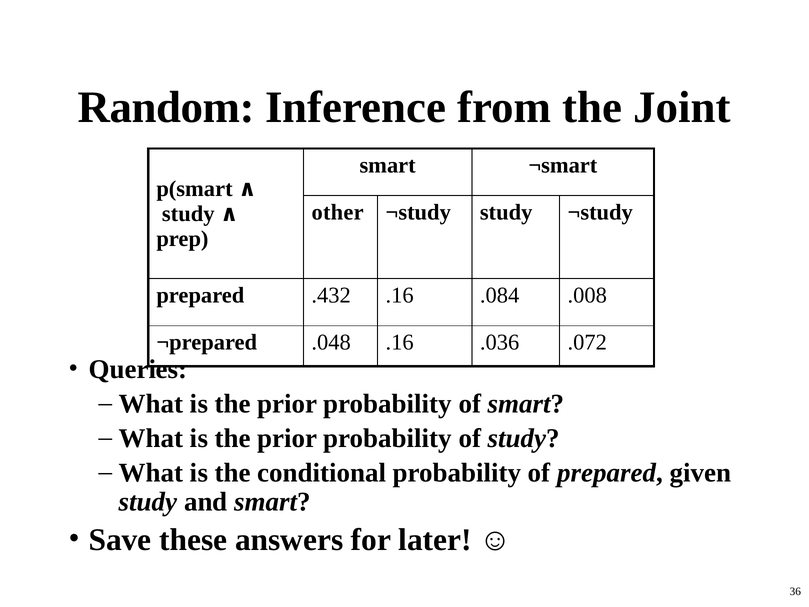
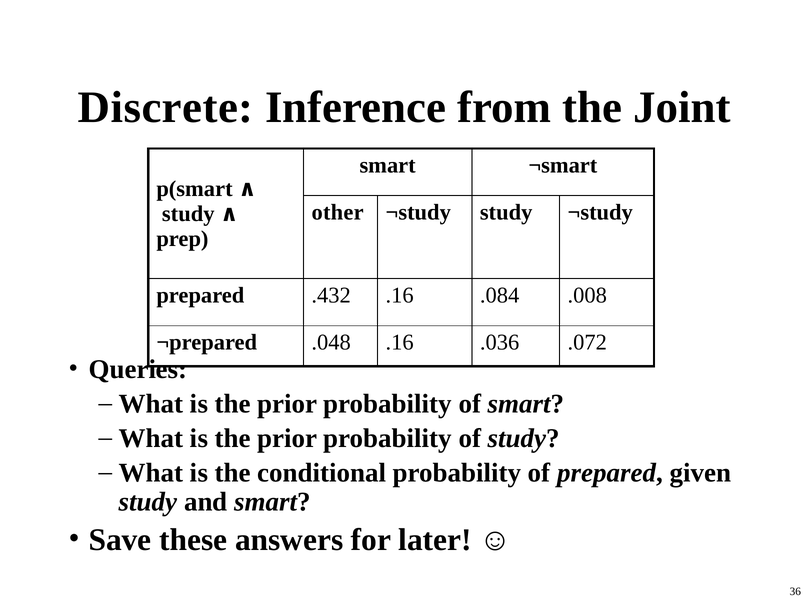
Random: Random -> Discrete
